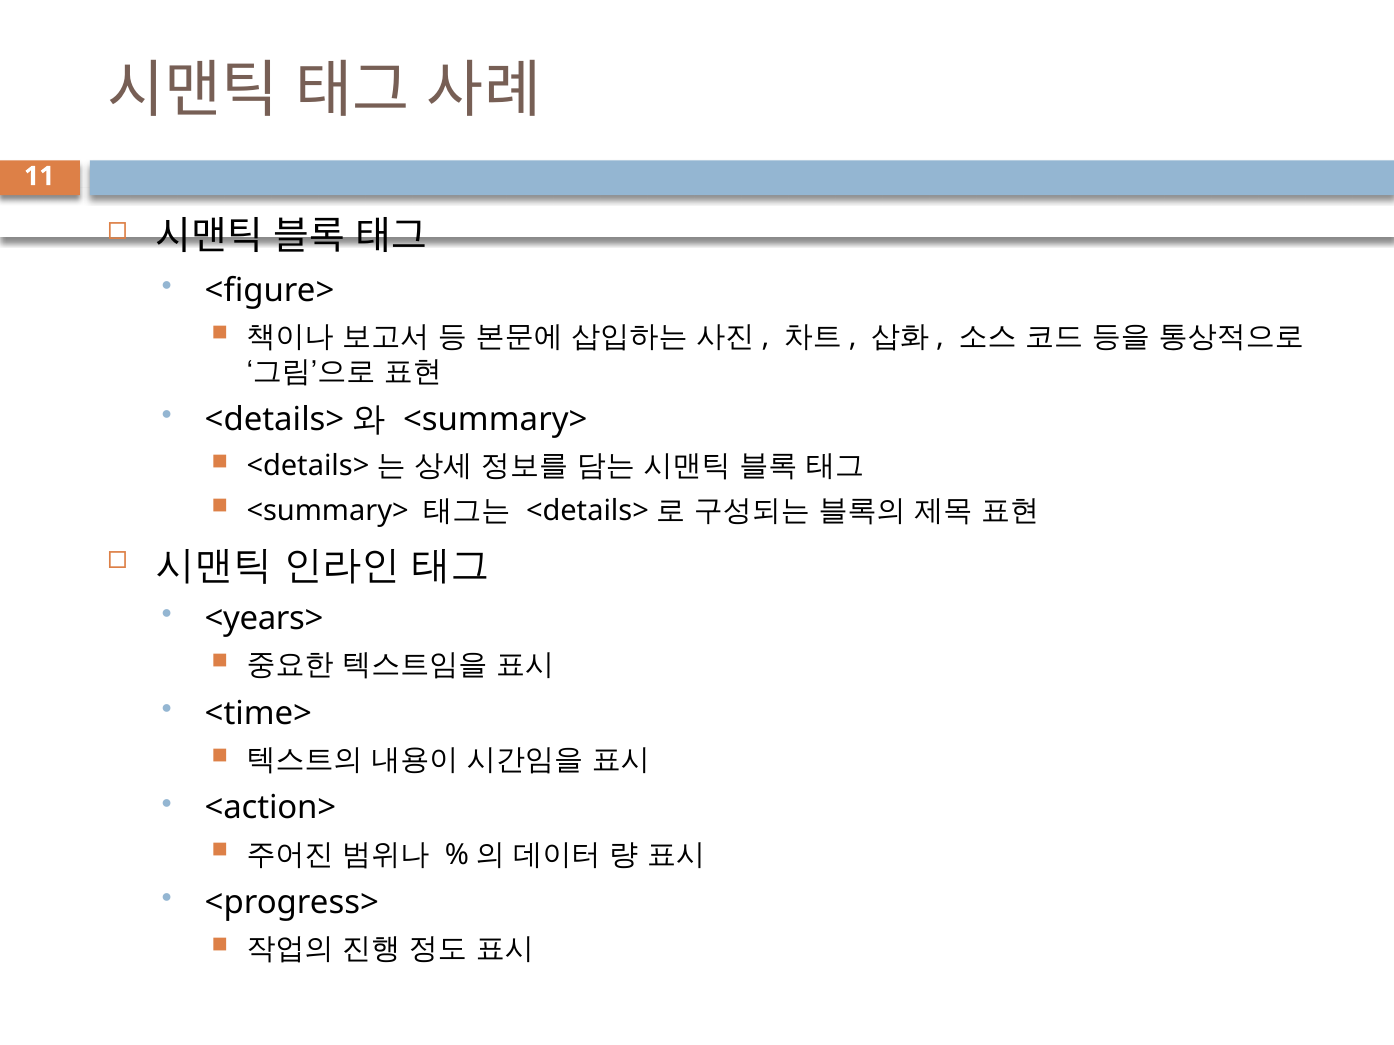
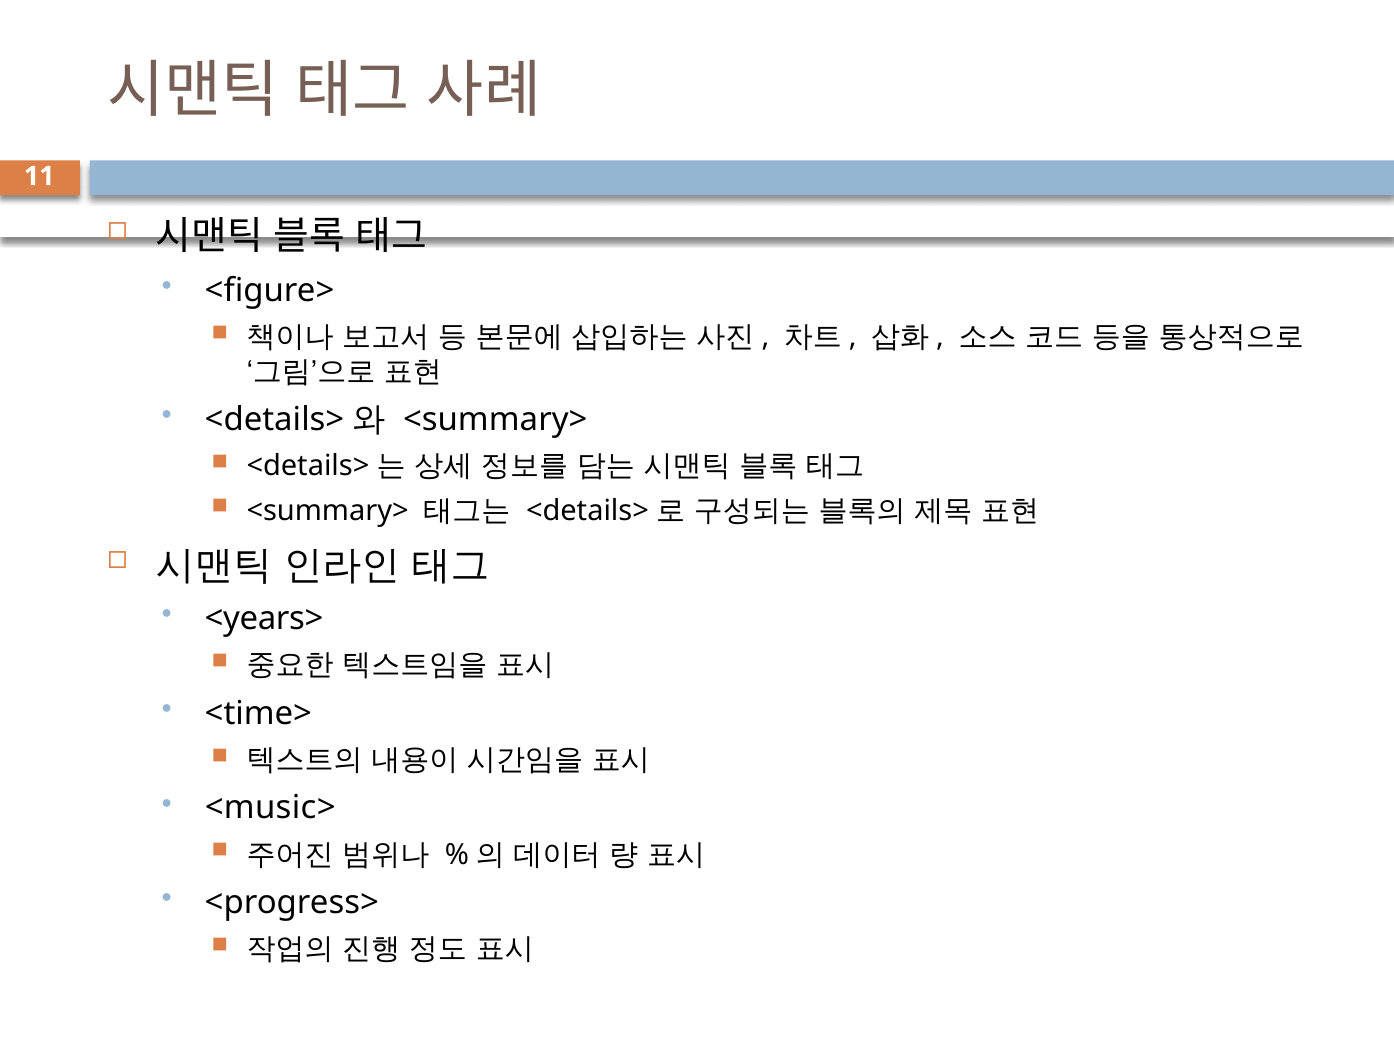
<action>: <action> -> <music>
